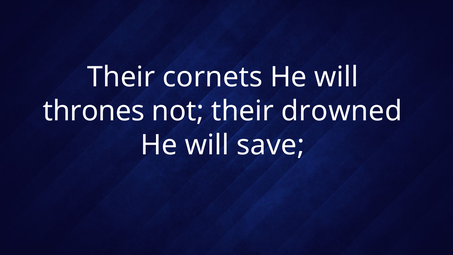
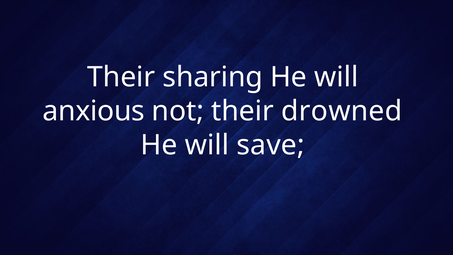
cornets: cornets -> sharing
thrones: thrones -> anxious
